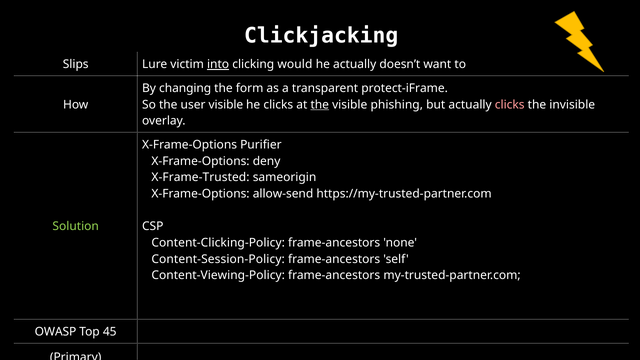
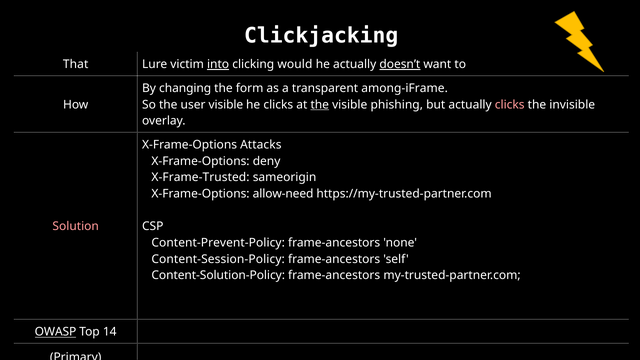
Slips: Slips -> That
doesn’t underline: none -> present
protect-iFrame: protect-iFrame -> among-iFrame
Purifier: Purifier -> Attacks
allow-send: allow-send -> allow-need
Solution colour: light green -> pink
Content-Clicking-Policy: Content-Clicking-Policy -> Content-Prevent-Policy
Content-Viewing-Policy: Content-Viewing-Policy -> Content-Solution-Policy
OWASP underline: none -> present
45: 45 -> 14
